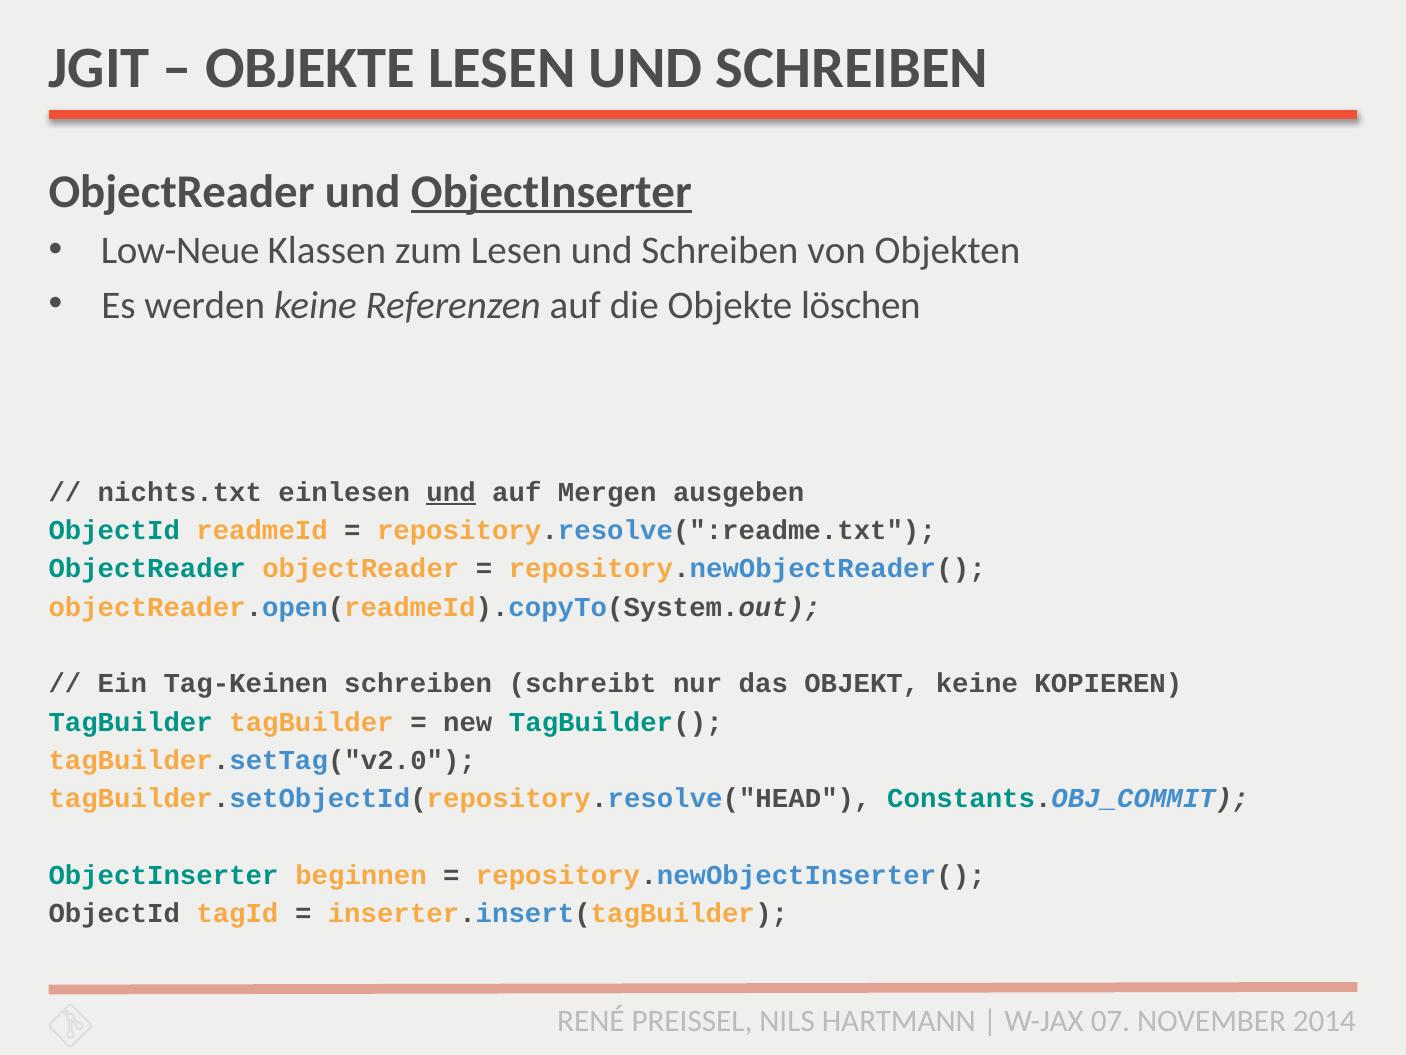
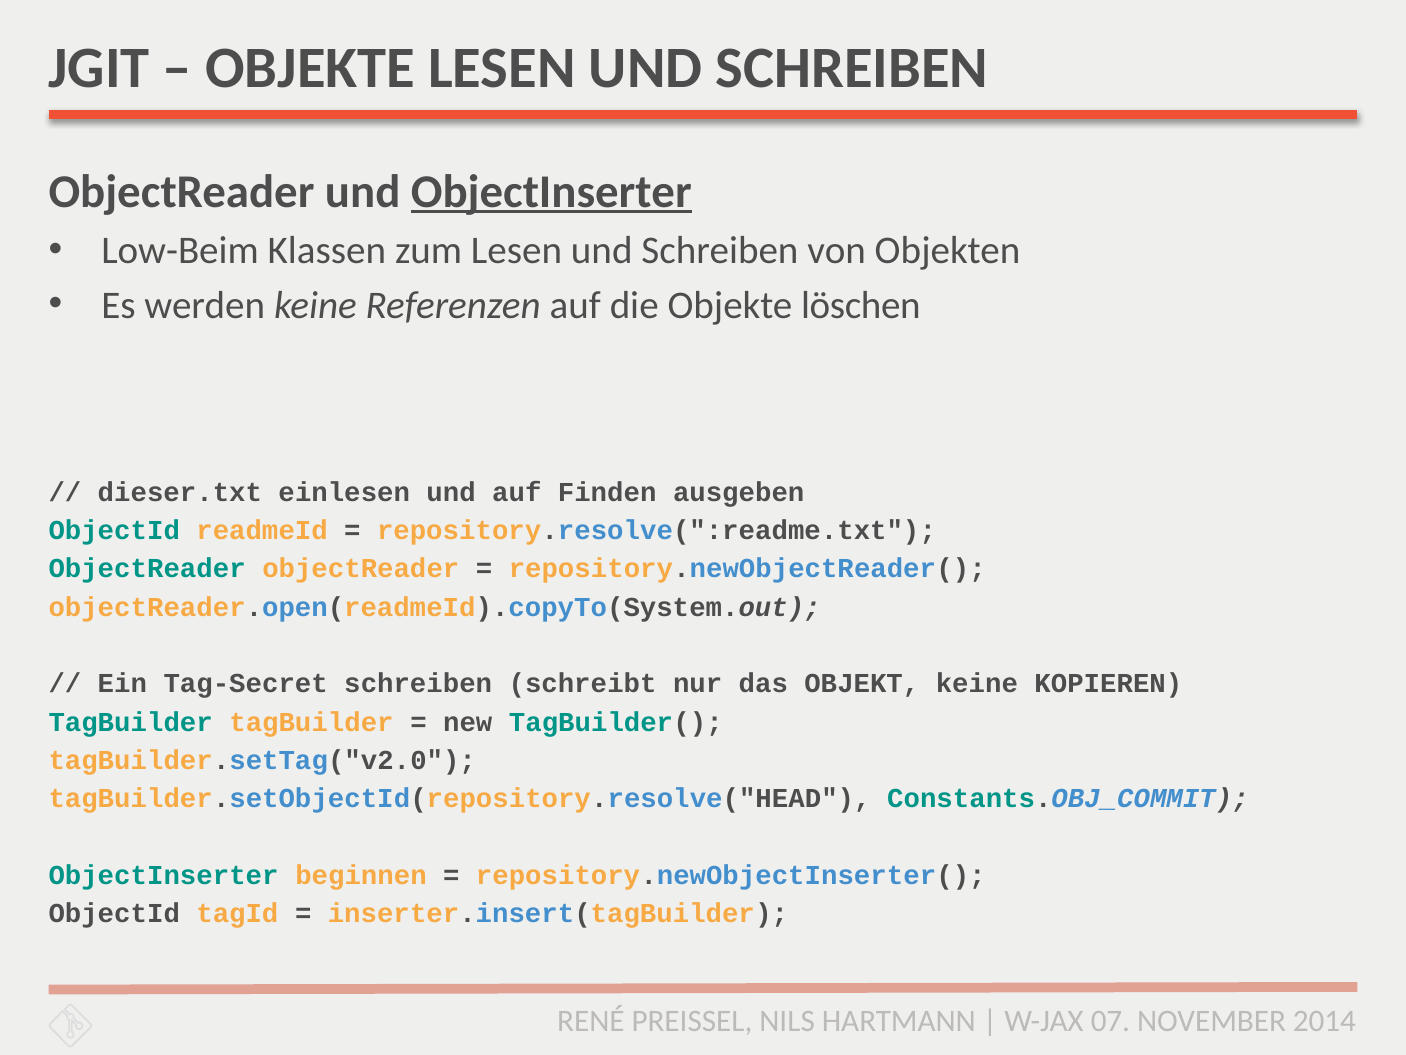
Low-Neue: Low-Neue -> Low-Beim
nichts.txt: nichts.txt -> dieser.txt
und at (451, 492) underline: present -> none
Mergen: Mergen -> Finden
Tag-Keinen: Tag-Keinen -> Tag-Secret
